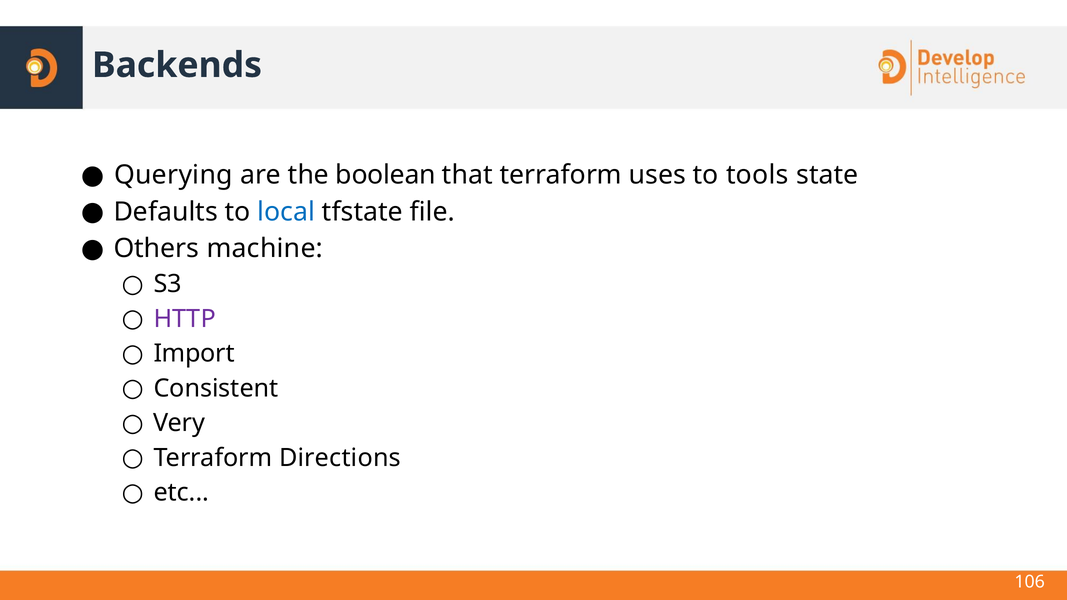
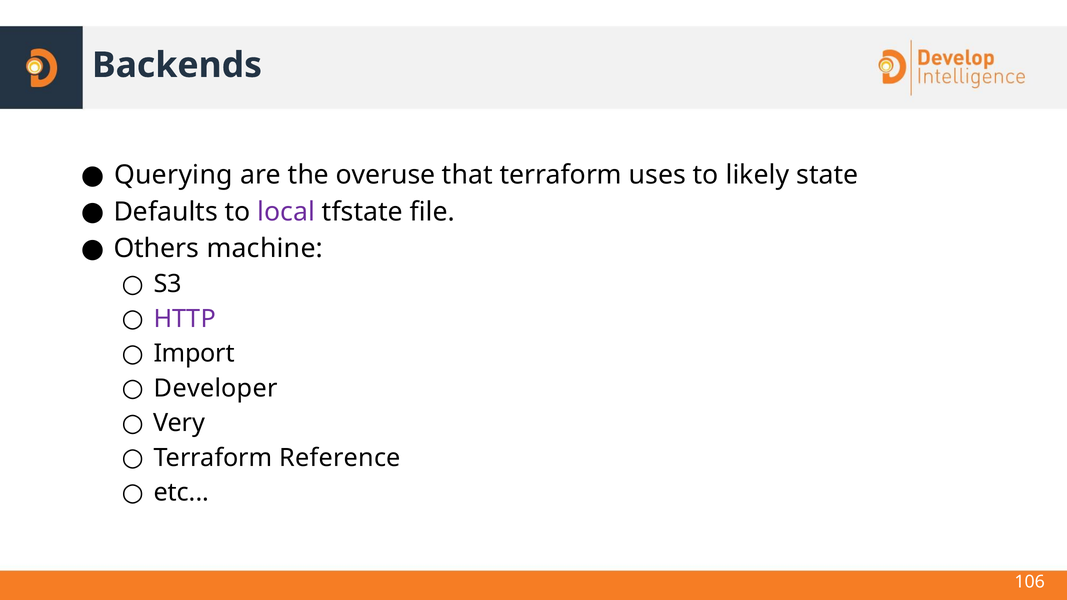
boolean: boolean -> overuse
tools: tools -> likely
local colour: blue -> purple
Consistent: Consistent -> Developer
Directions: Directions -> Reference
